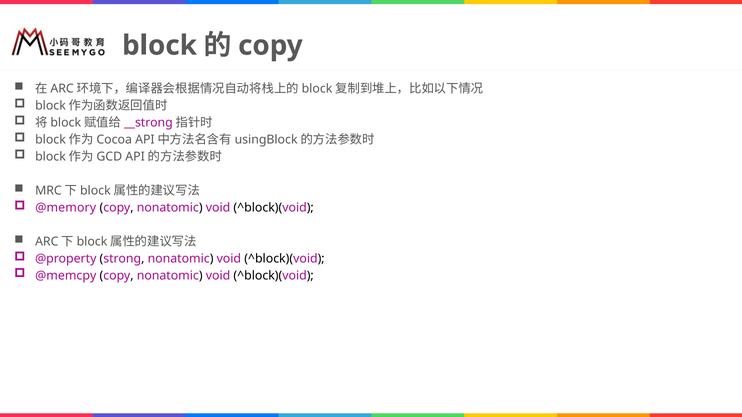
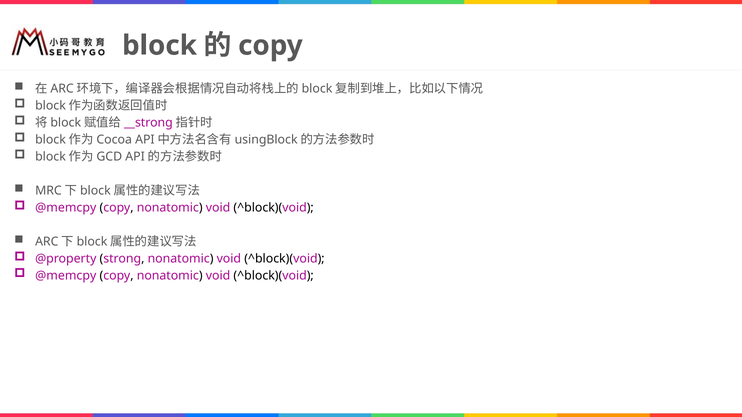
@memory at (66, 208): @memory -> @memcpy
